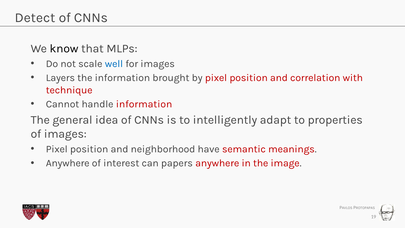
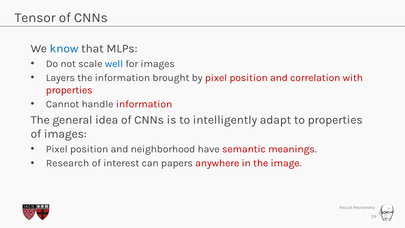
Detect: Detect -> Tensor
know colour: black -> blue
technique at (69, 90): technique -> properties
Anywhere at (68, 163): Anywhere -> Research
